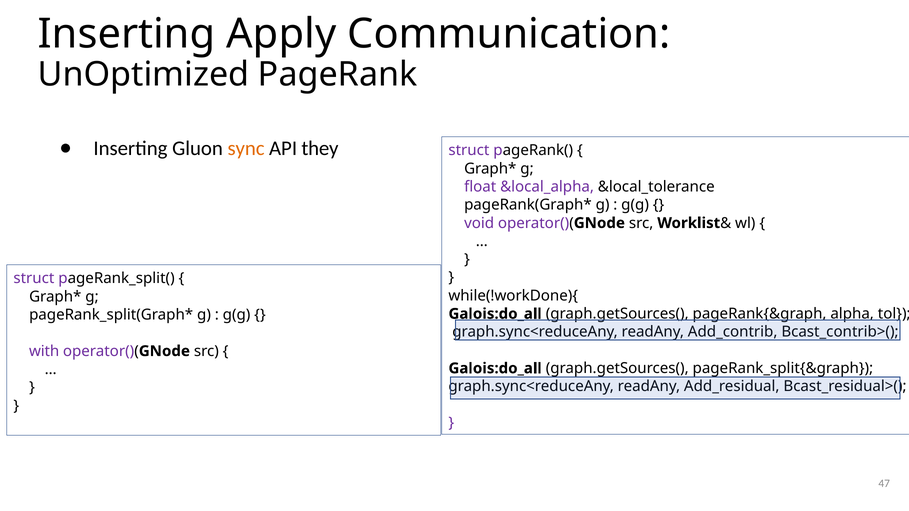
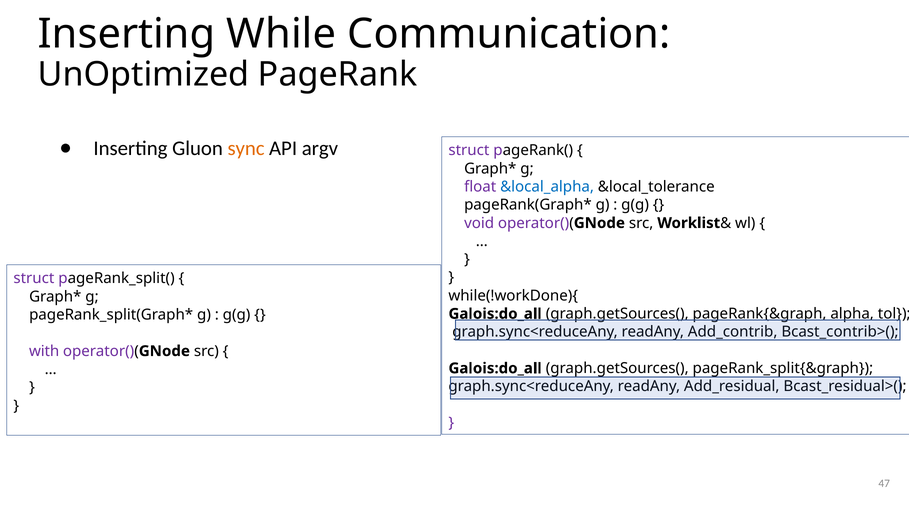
Apply: Apply -> While
they: they -> argv
&local_alpha colour: purple -> blue
